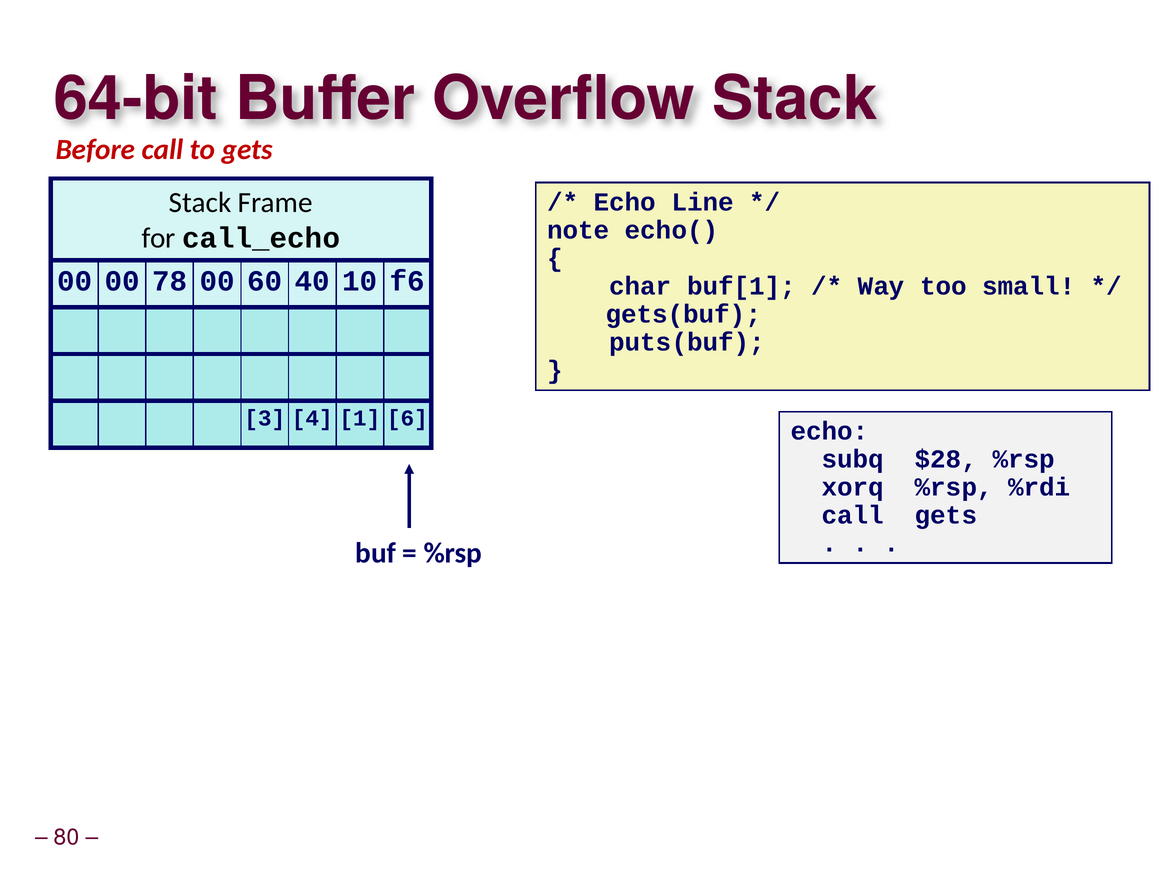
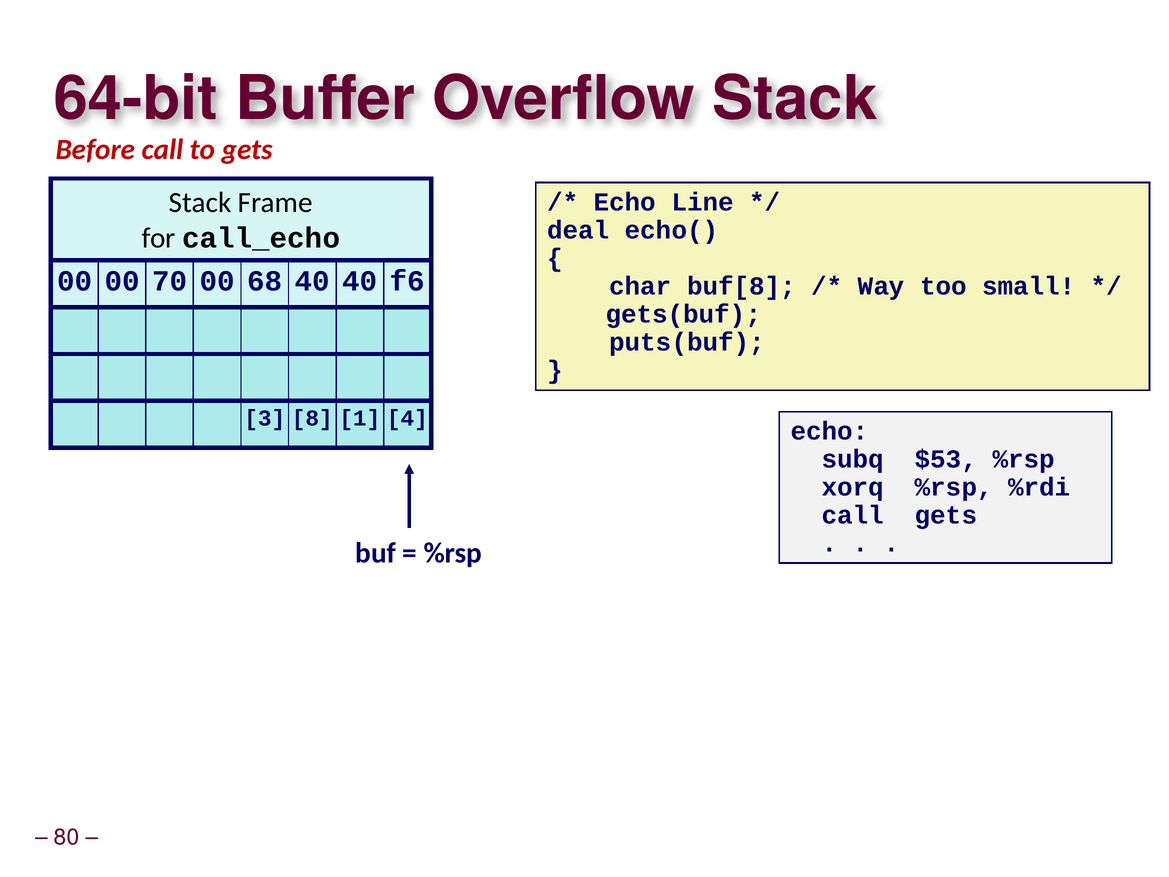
note: note -> deal
78: 78 -> 70
60: 60 -> 68
40 10: 10 -> 40
buf[1: buf[1 -> buf[8
4: 4 -> 8
6: 6 -> 4
$28: $28 -> $53
